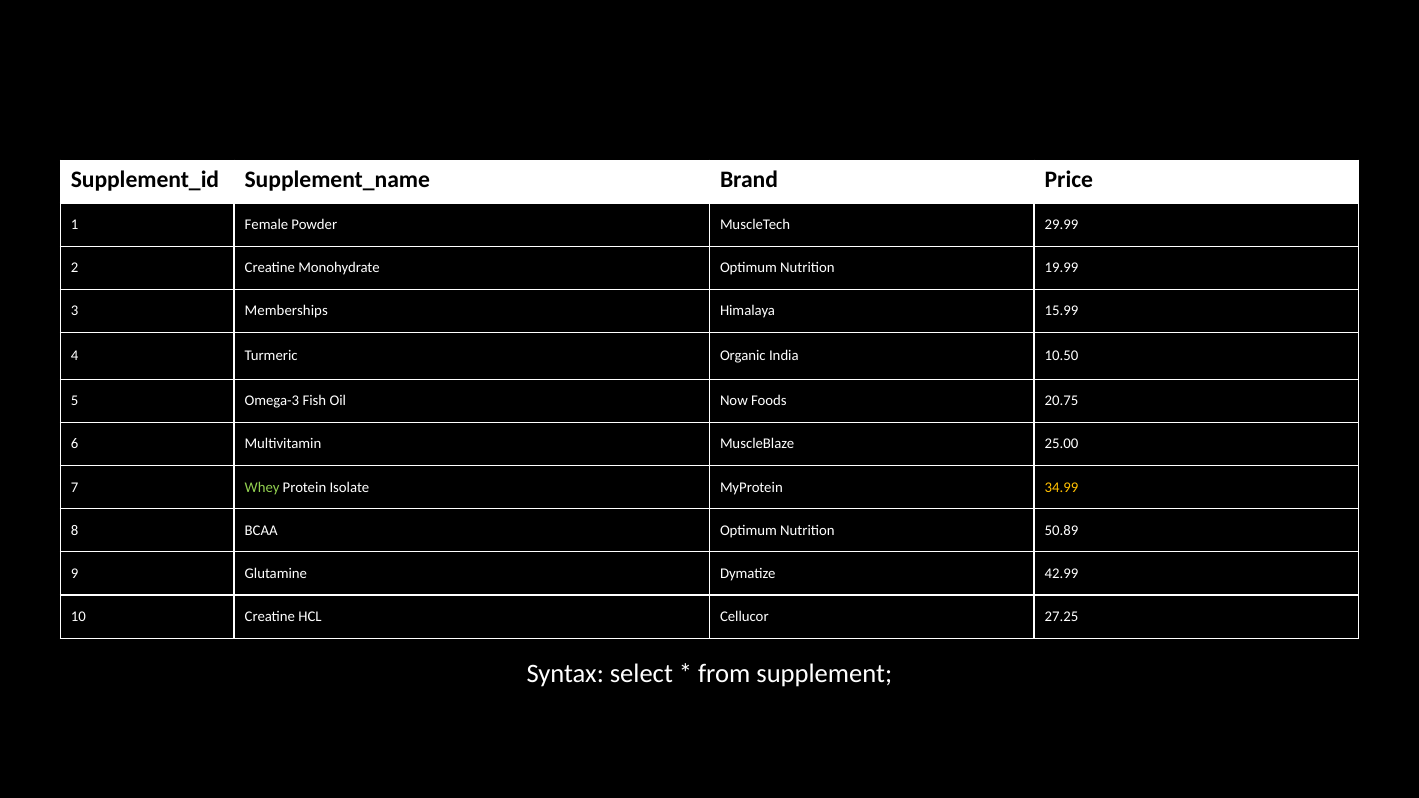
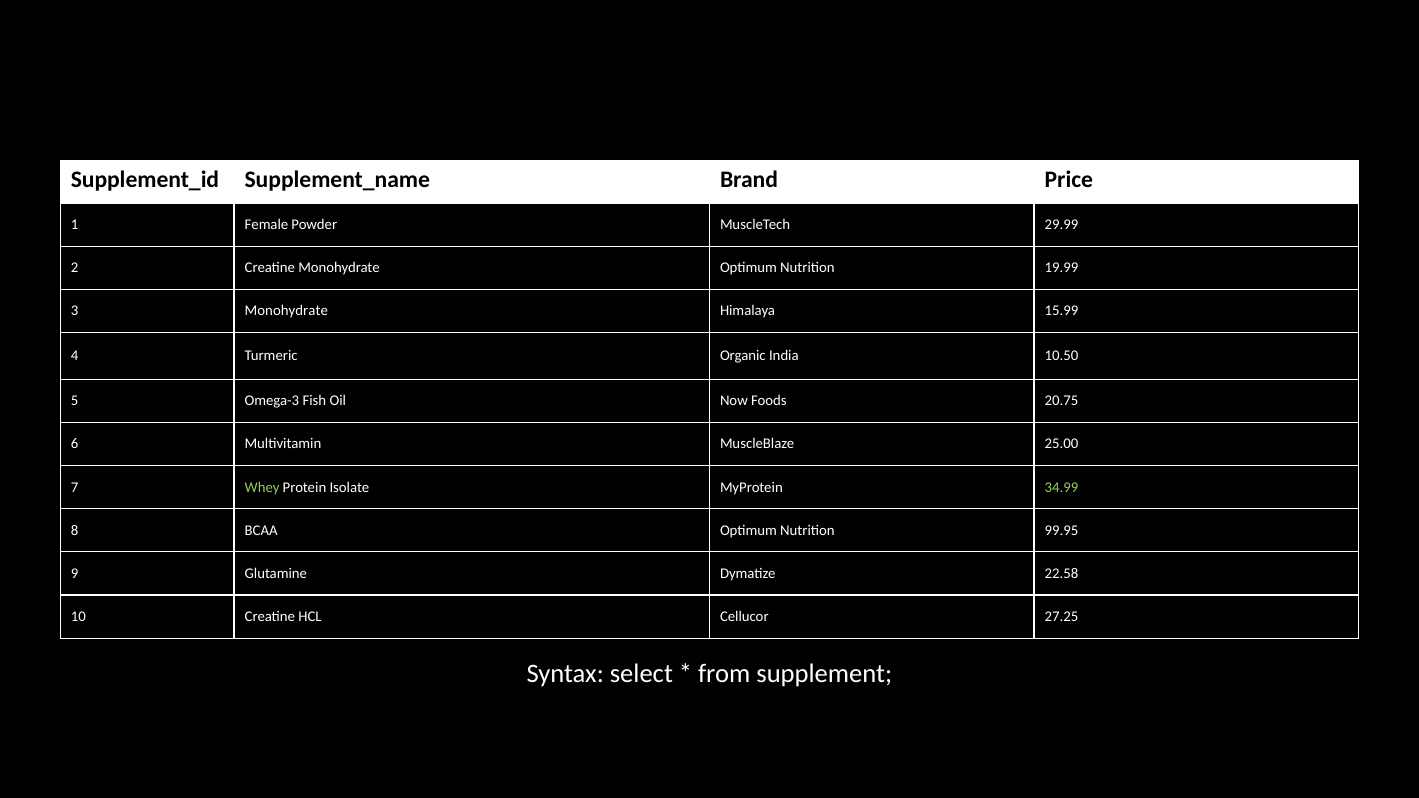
3 Memberships: Memberships -> Monohydrate
34.99 colour: yellow -> light green
50.89: 50.89 -> 99.95
42.99: 42.99 -> 22.58
